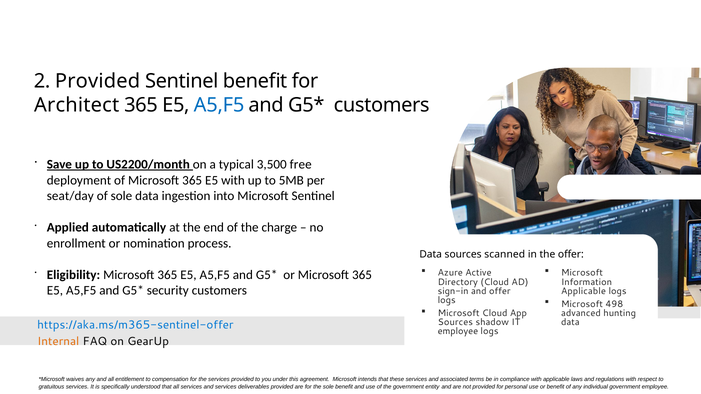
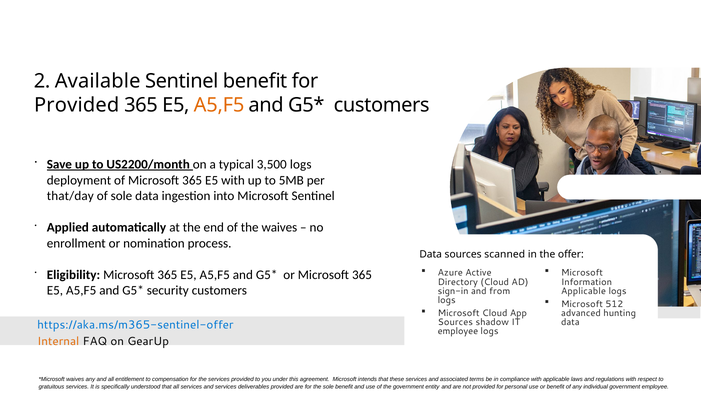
2 Provided: Provided -> Available
Architect at (77, 105): Architect -> Provided
A5,F5 at (219, 105) colour: blue -> orange
3,500 free: free -> logs
seat/day: seat/day -> that/day
the charge: charge -> waives
and offer: offer -> from
498: 498 -> 512
